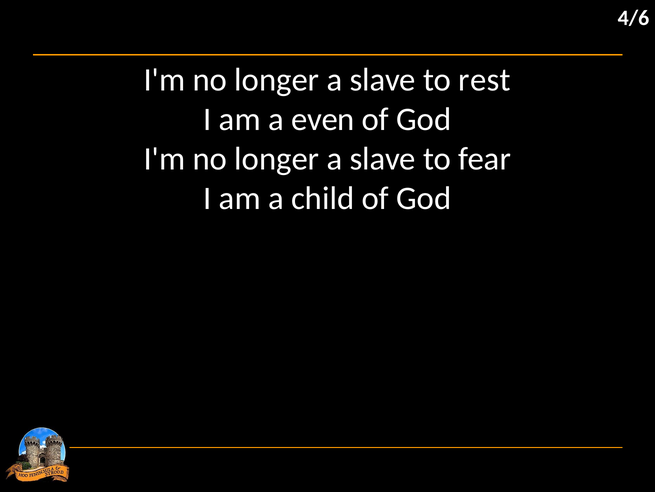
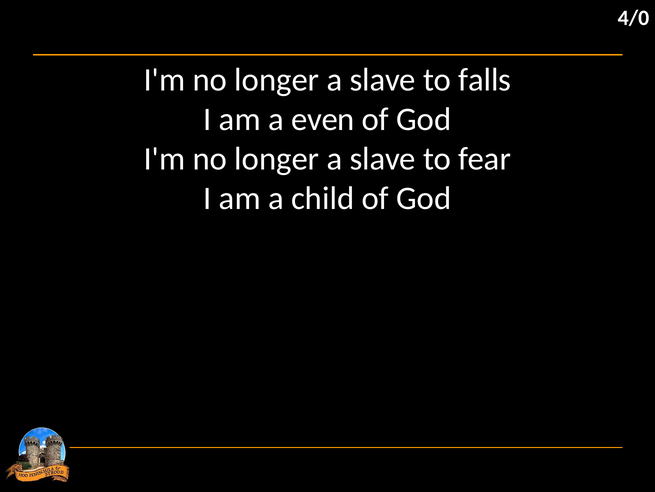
4/6: 4/6 -> 4/0
rest: rest -> falls
